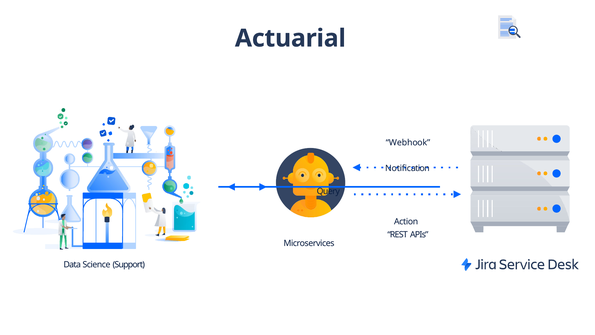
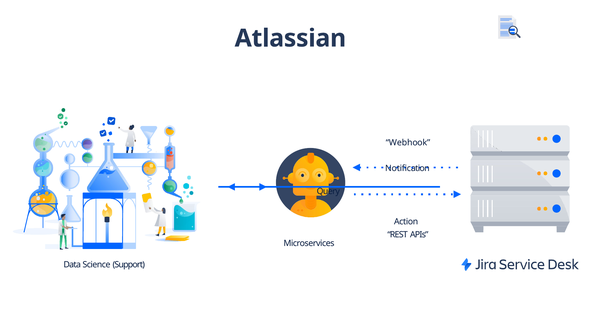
Actuarial: Actuarial -> Atlassian
